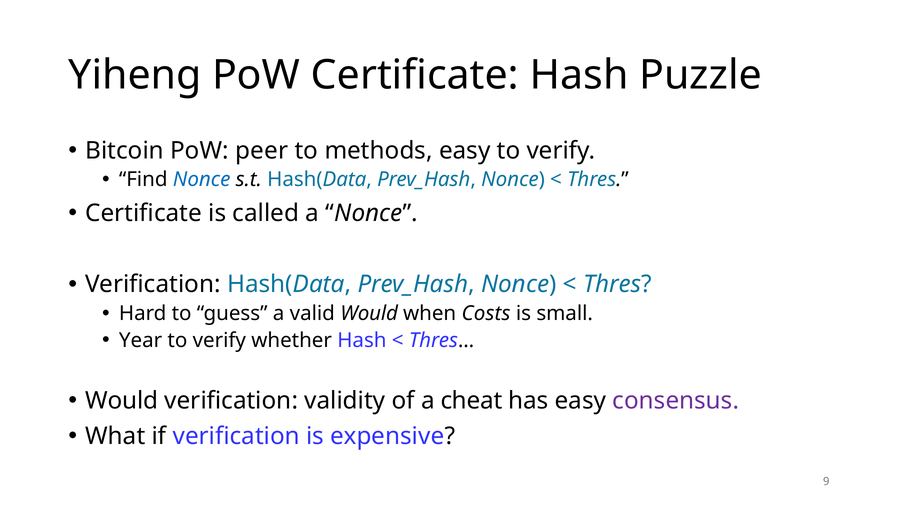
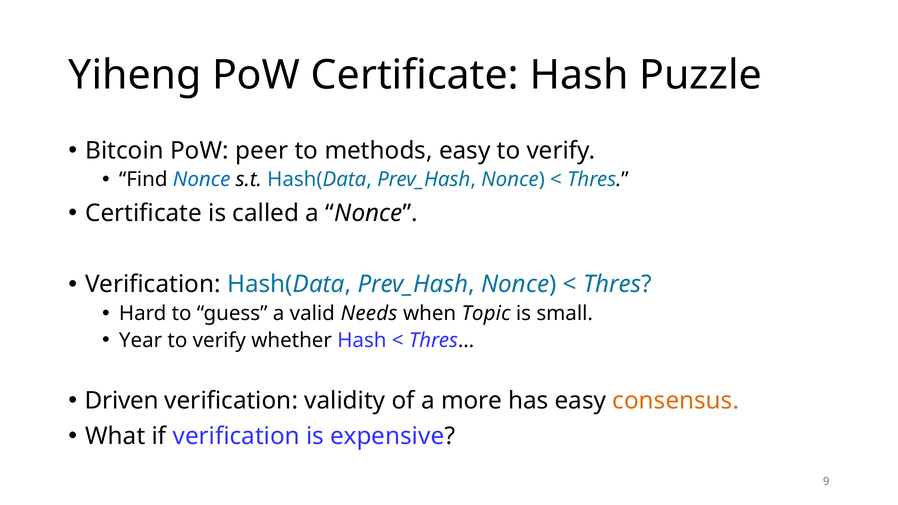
valid Would: Would -> Needs
Costs: Costs -> Topic
Would at (122, 401): Would -> Driven
cheat: cheat -> more
consensus colour: purple -> orange
